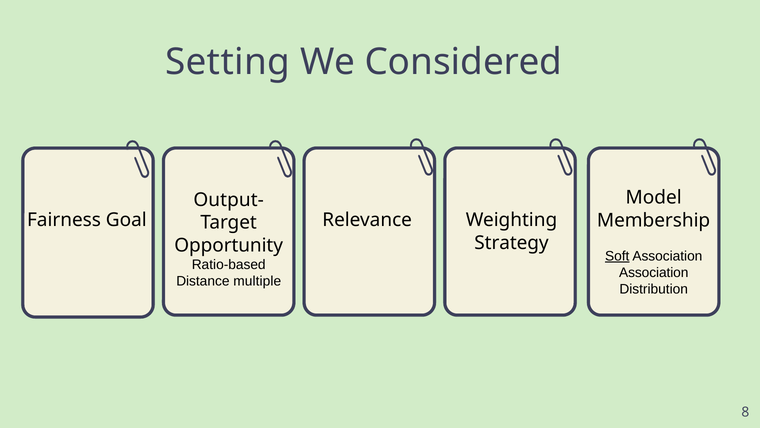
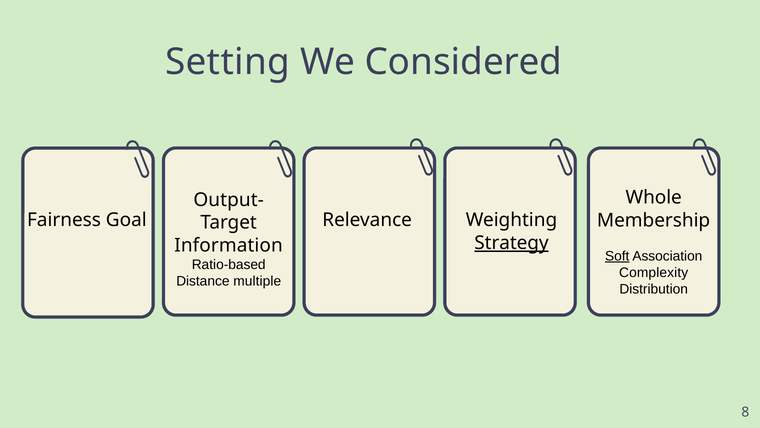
Model: Model -> Whole
Strategy underline: none -> present
Opportunity: Opportunity -> Information
Association at (654, 272): Association -> Complexity
